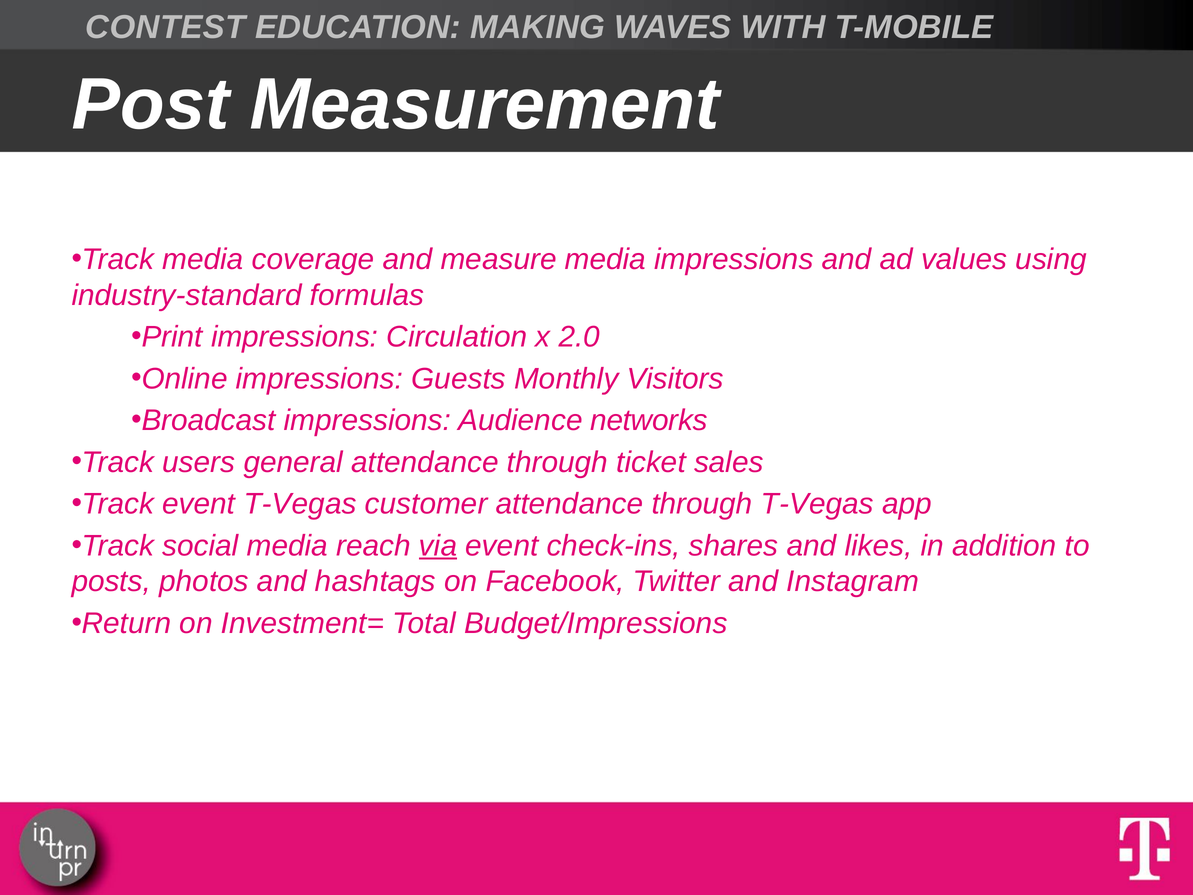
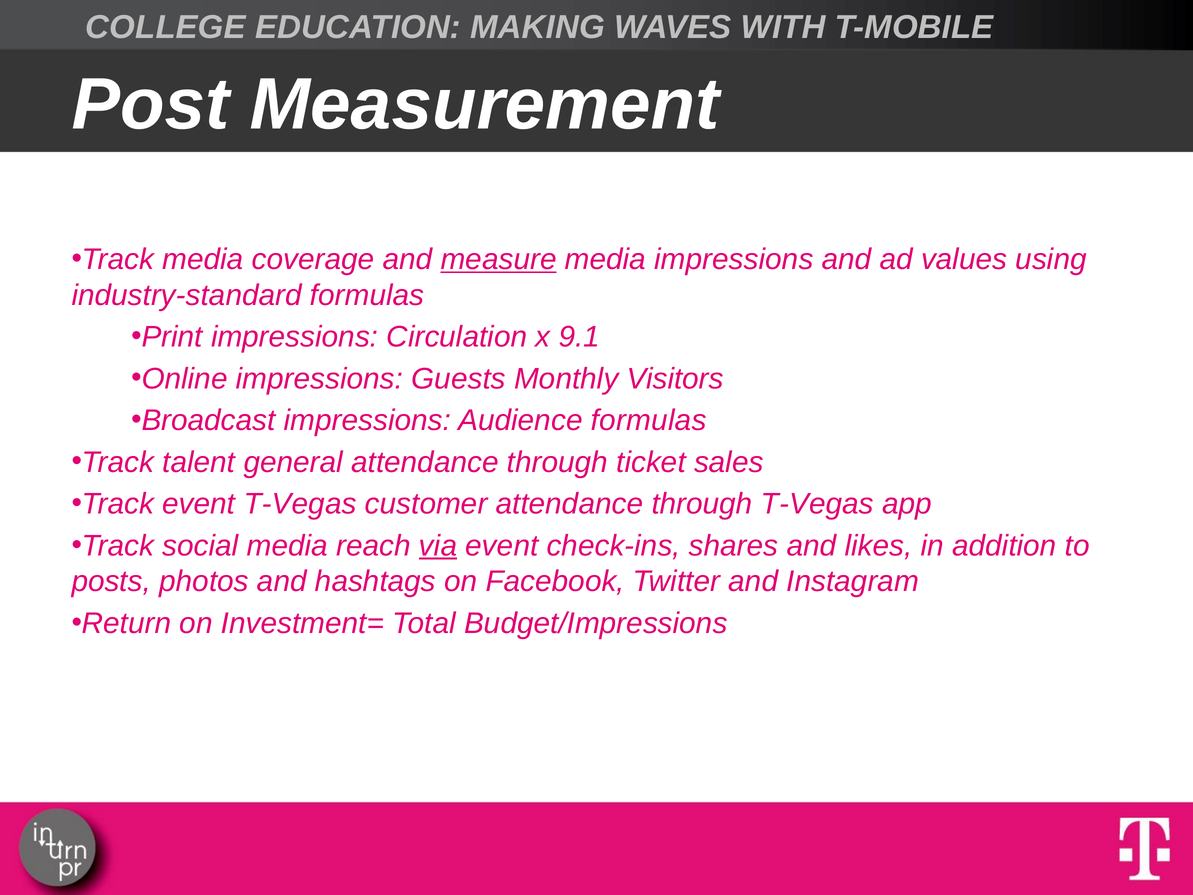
CONTEST: CONTEST -> COLLEGE
measure underline: none -> present
2.0: 2.0 -> 9.1
Audience networks: networks -> formulas
users: users -> talent
